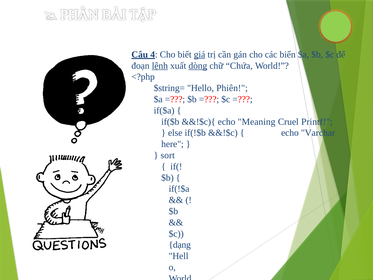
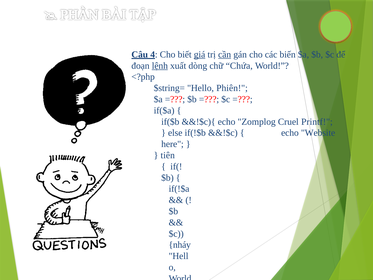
cần underline: none -> present
dòng underline: present -> none
Meaning: Meaning -> Zomplog
Varchar: Varchar -> Website
sort: sort -> tiên
dạng: dạng -> nháy
